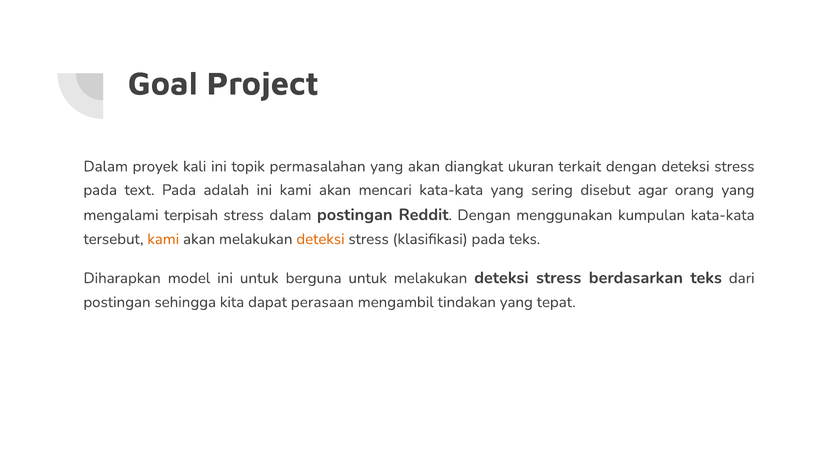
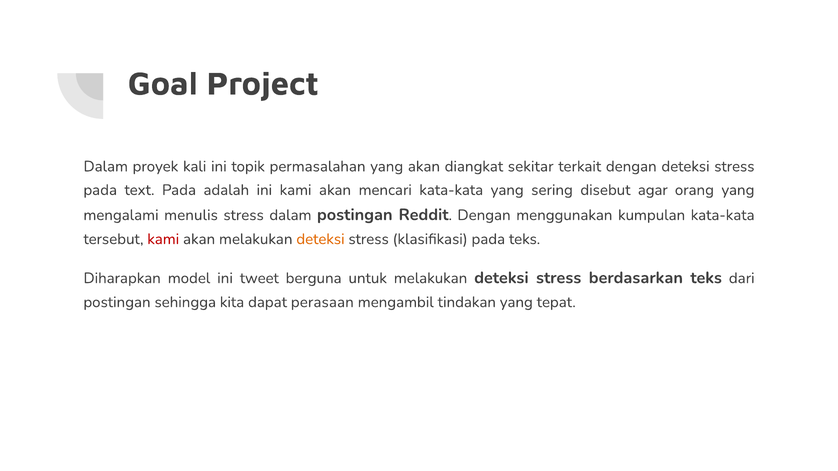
ukuran: ukuran -> sekitar
terpisah: terpisah -> menulis
kami at (163, 239) colour: orange -> red
ini untuk: untuk -> tweet
